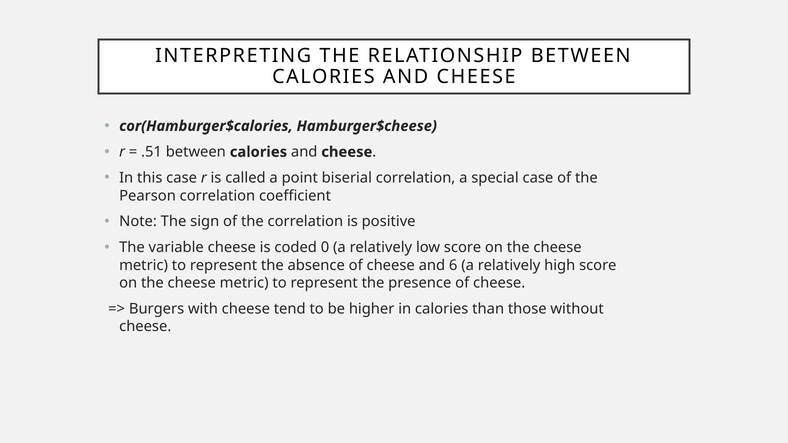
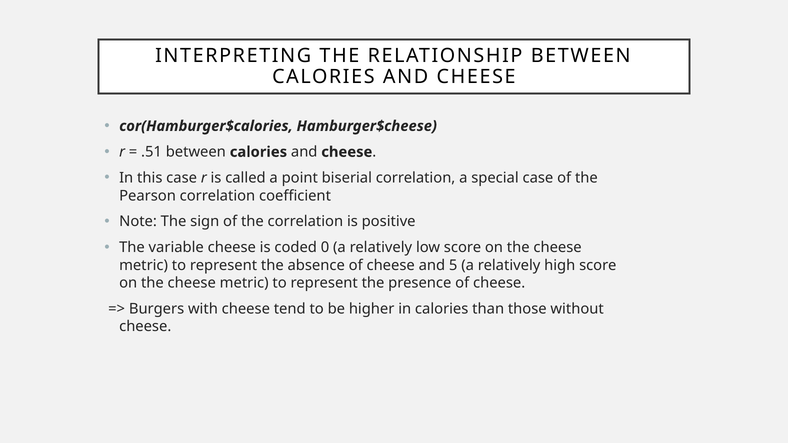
6: 6 -> 5
